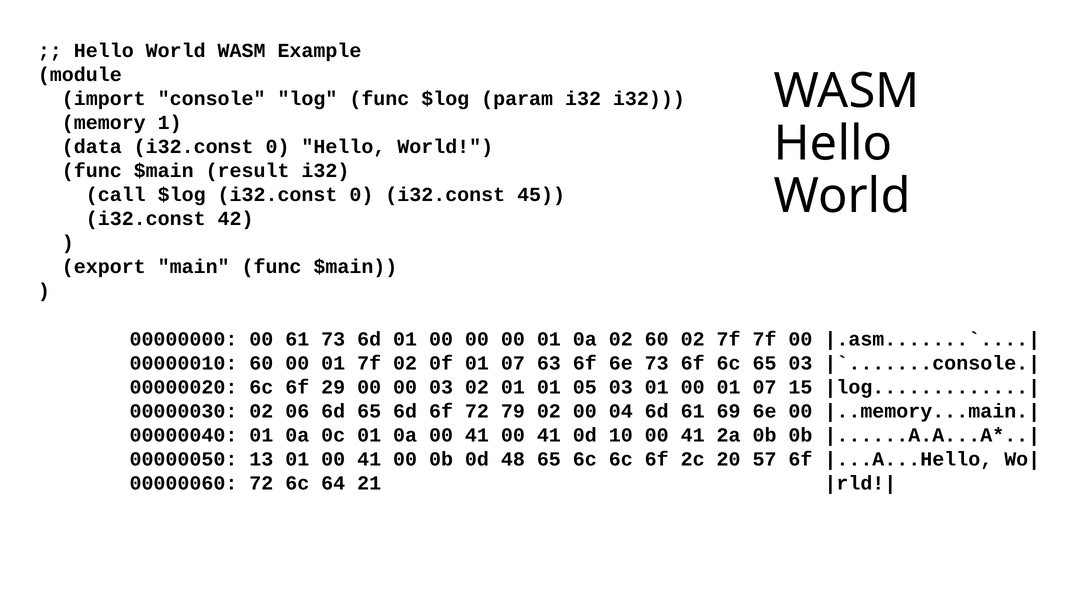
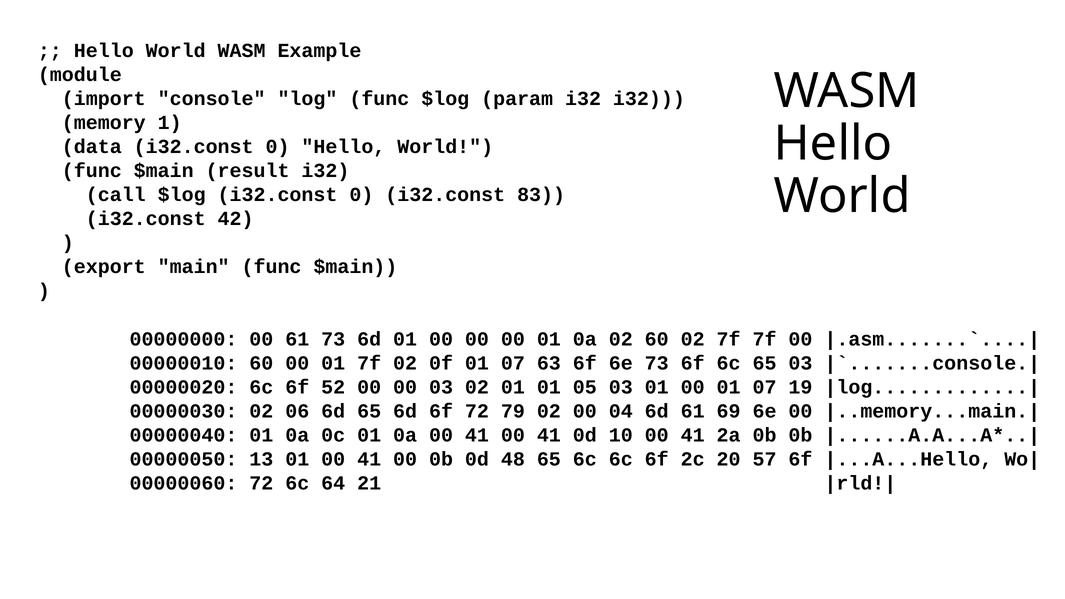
45: 45 -> 83
29: 29 -> 52
15: 15 -> 19
